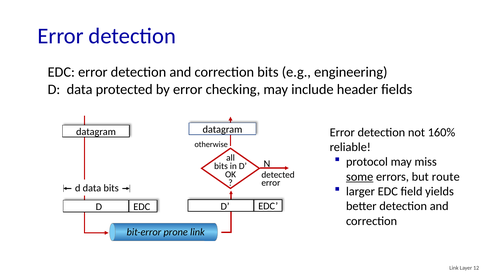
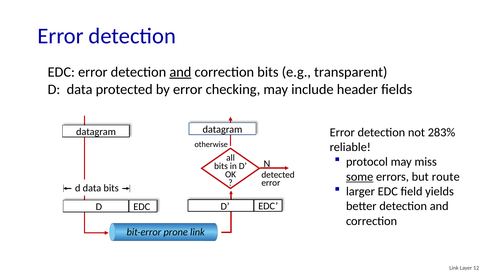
and at (180, 72) underline: none -> present
engineering: engineering -> transparent
160%: 160% -> 283%
